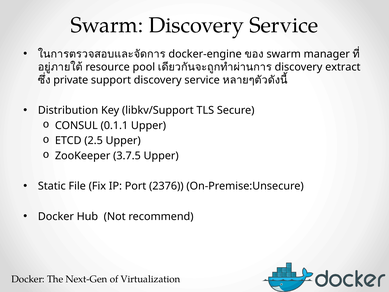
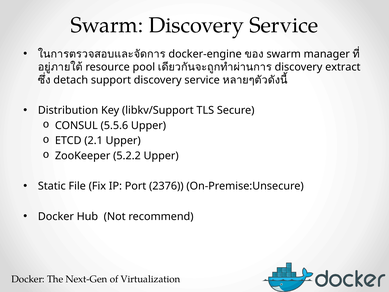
private: private -> detach
0.1.1: 0.1.1 -> 5.5.6
2.5: 2.5 -> 2.1
3.7.5: 3.7.5 -> 5.2.2
